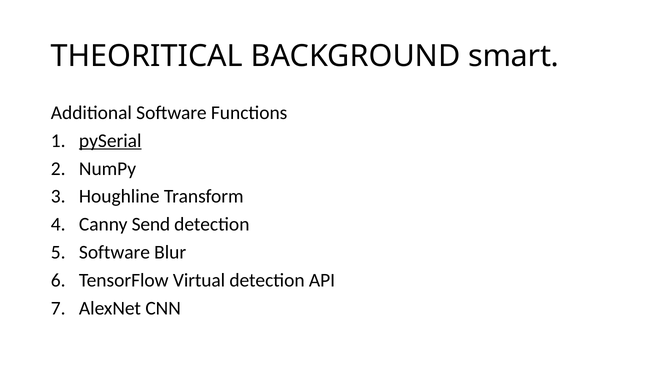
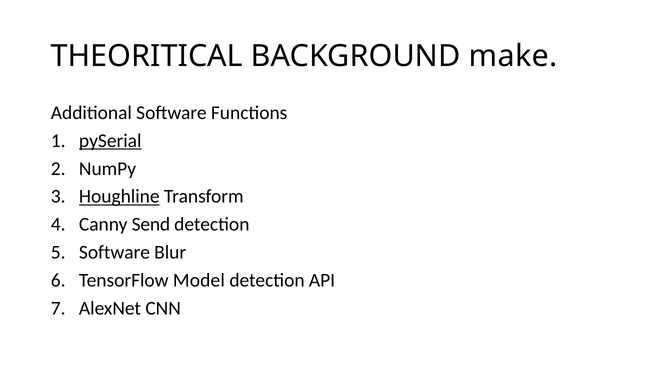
smart: smart -> make
Houghline underline: none -> present
Virtual: Virtual -> Model
